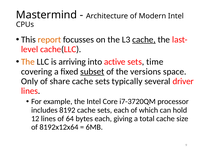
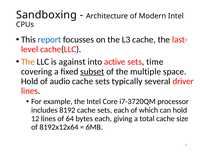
Mastermind: Mastermind -> Sandboxing
report colour: orange -> blue
cache at (144, 40) underline: present -> none
arriving: arriving -> against
versions: versions -> multiple
Only at (30, 81): Only -> Hold
share: share -> audio
